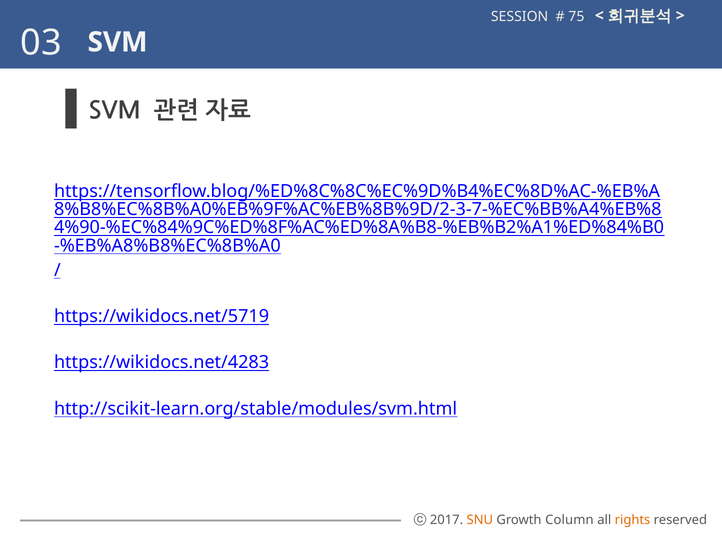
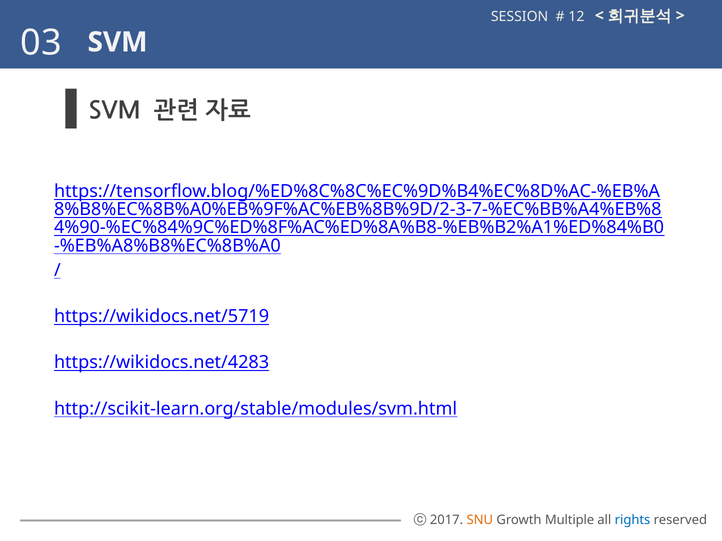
75: 75 -> 12
Column: Column -> Multiple
rights colour: orange -> blue
